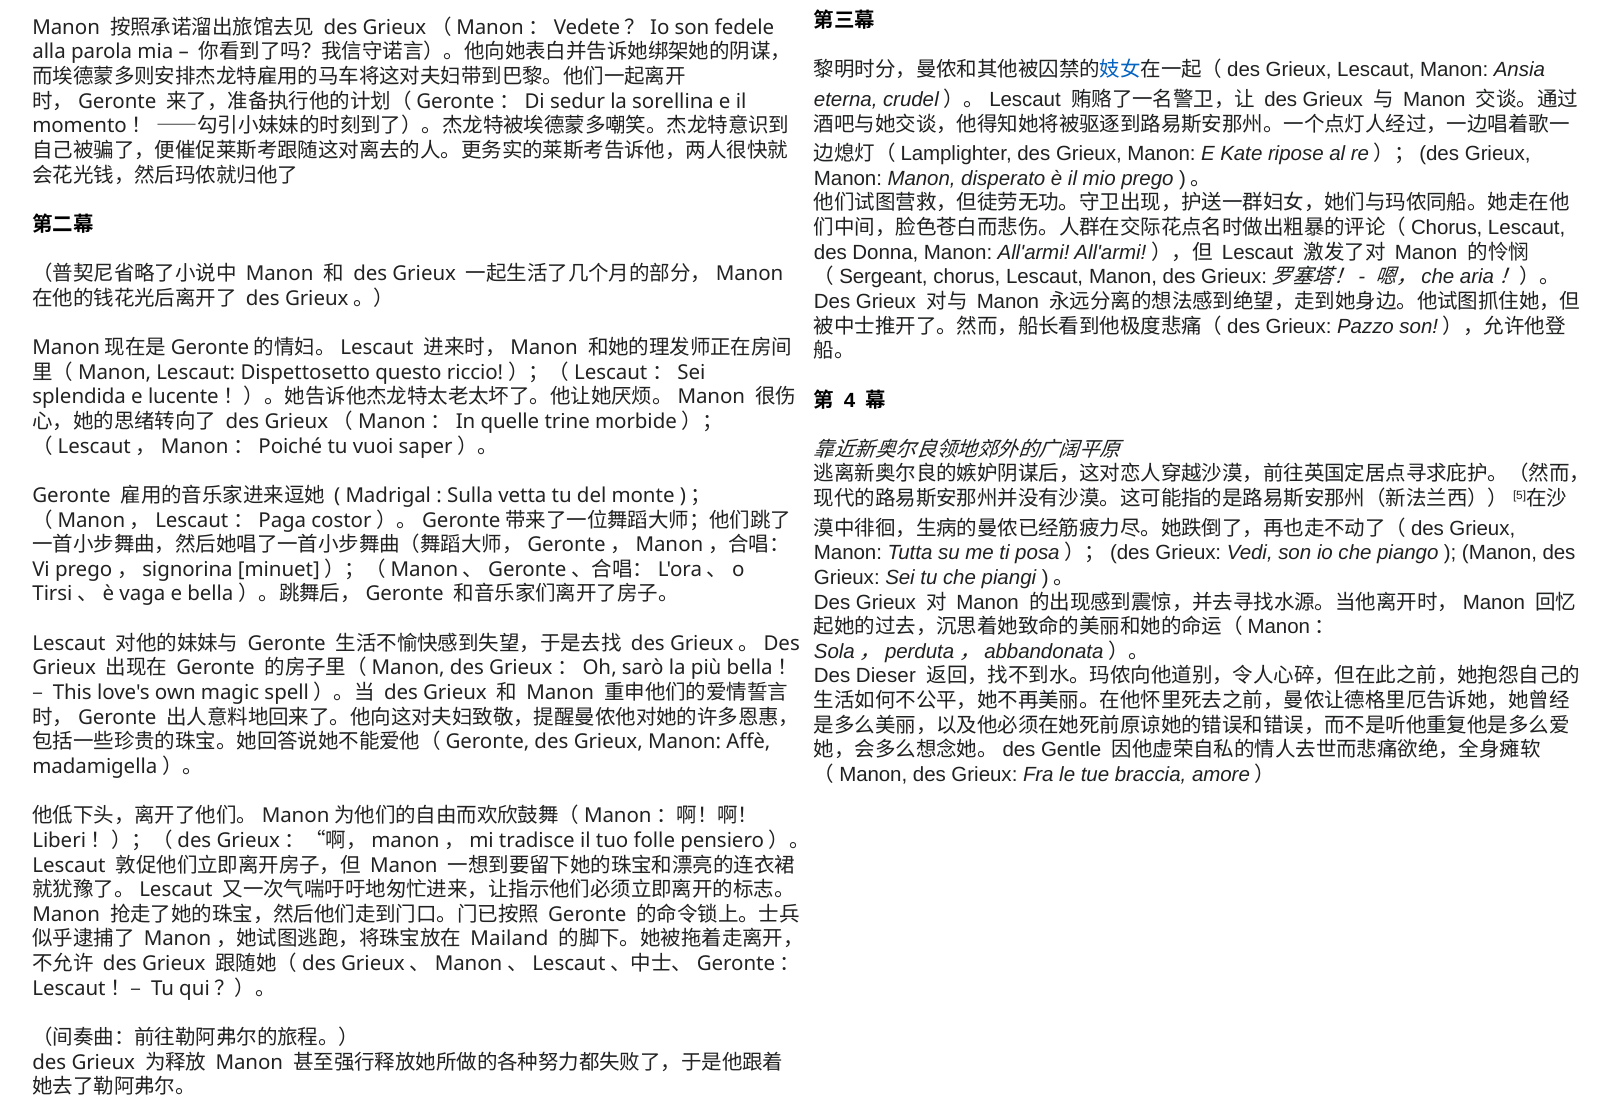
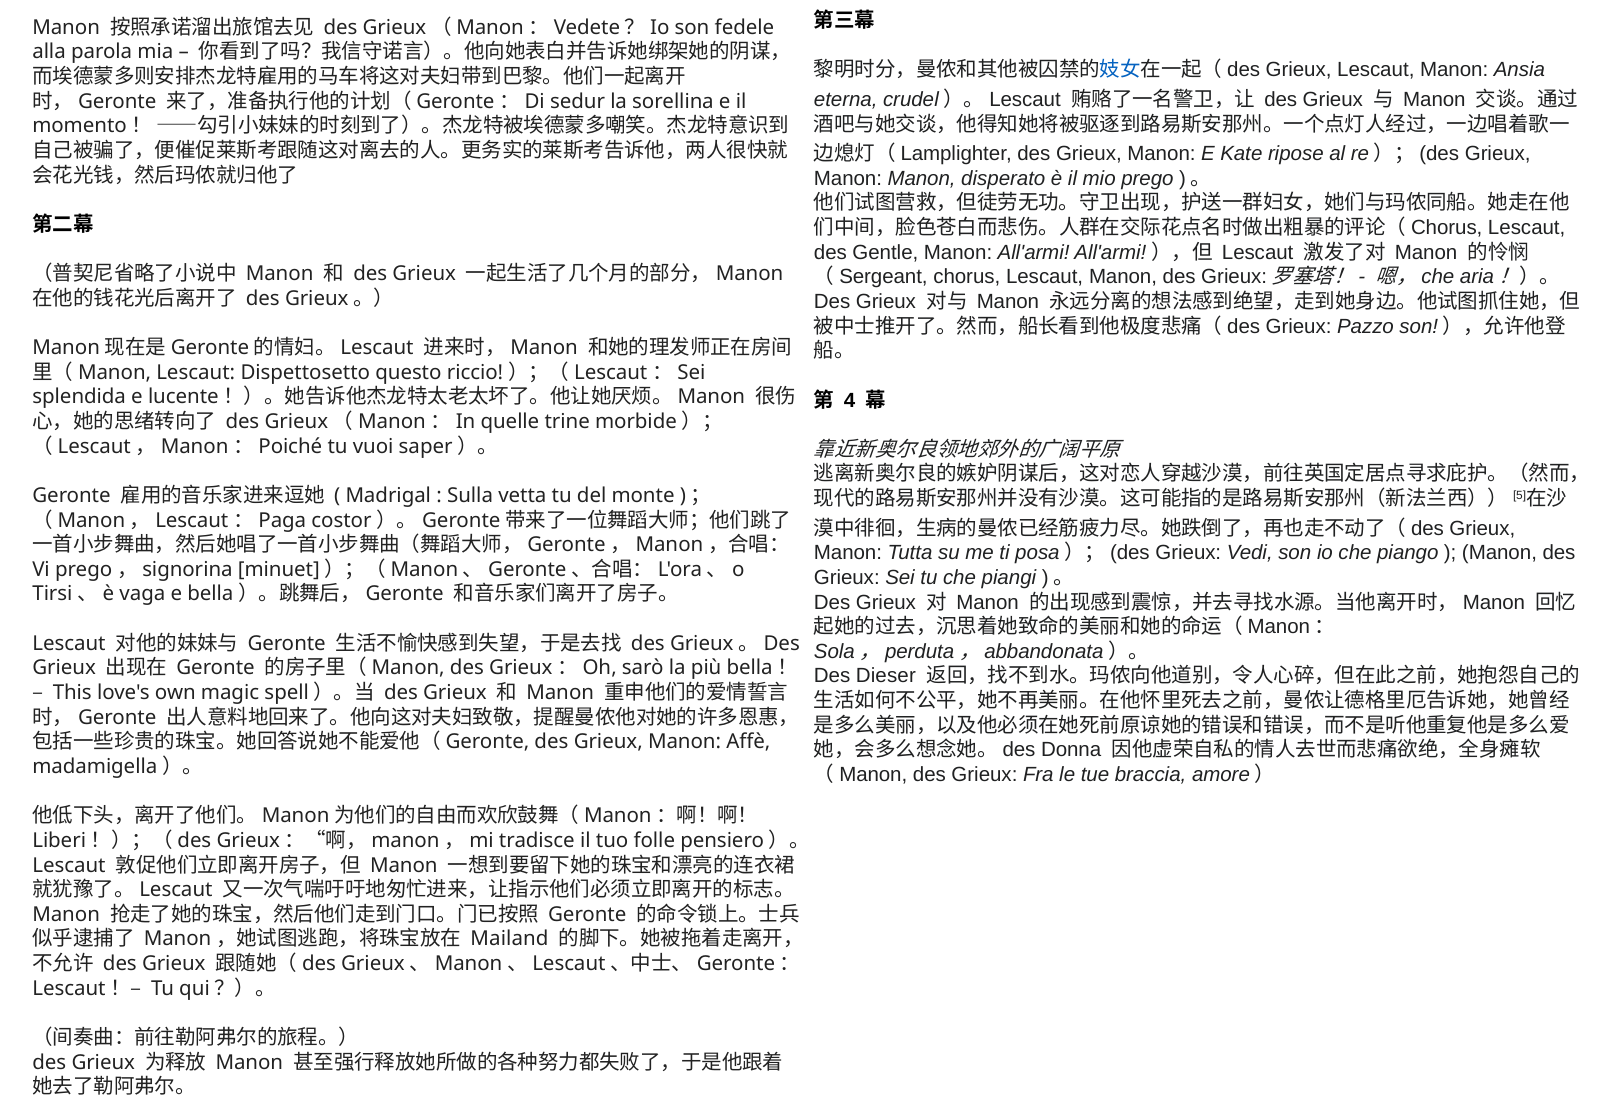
Donna: Donna -> Gentle
Gentle: Gentle -> Donna
